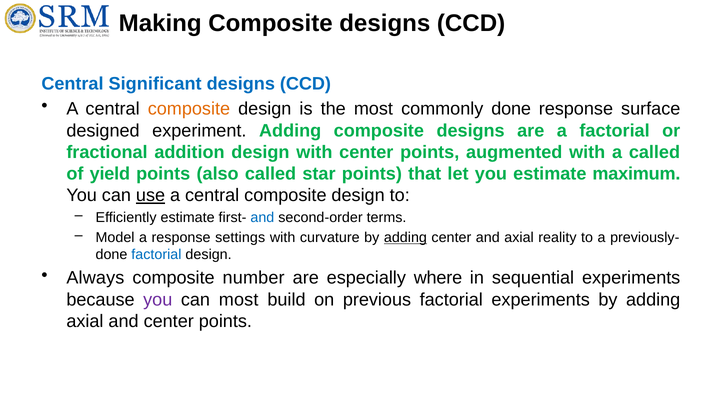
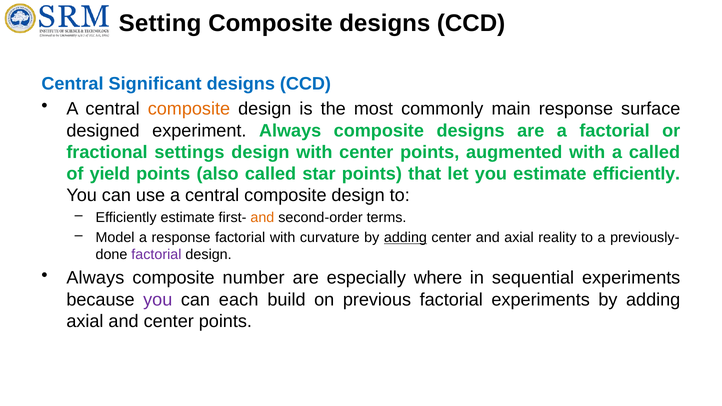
Making: Making -> Setting
commonly done: done -> main
experiment Adding: Adding -> Always
addition: addition -> settings
estimate maximum: maximum -> efficiently
use underline: present -> none
and at (262, 218) colour: blue -> orange
response settings: settings -> factorial
factorial at (156, 255) colour: blue -> purple
can most: most -> each
